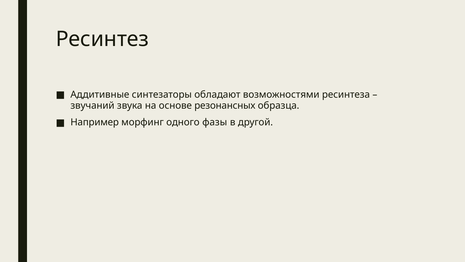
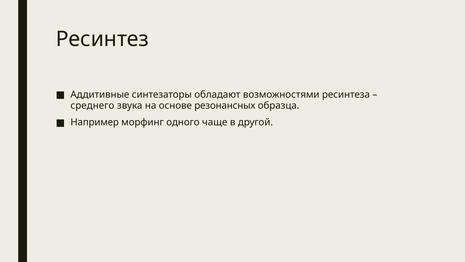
звучаний: звучаний -> среднего
фазы: фазы -> чаще
